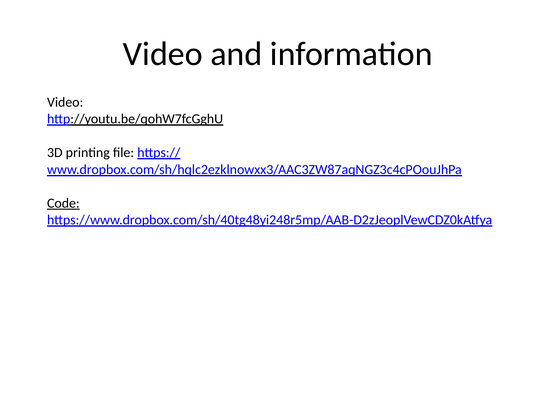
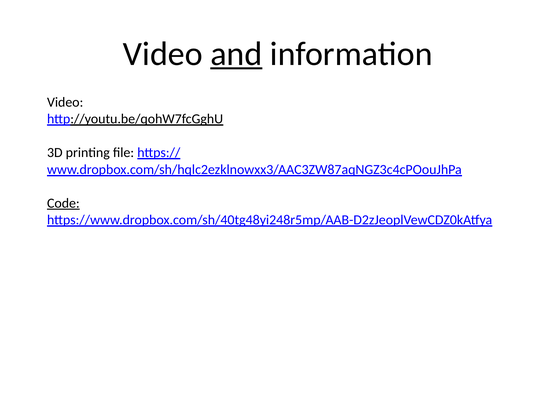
and underline: none -> present
